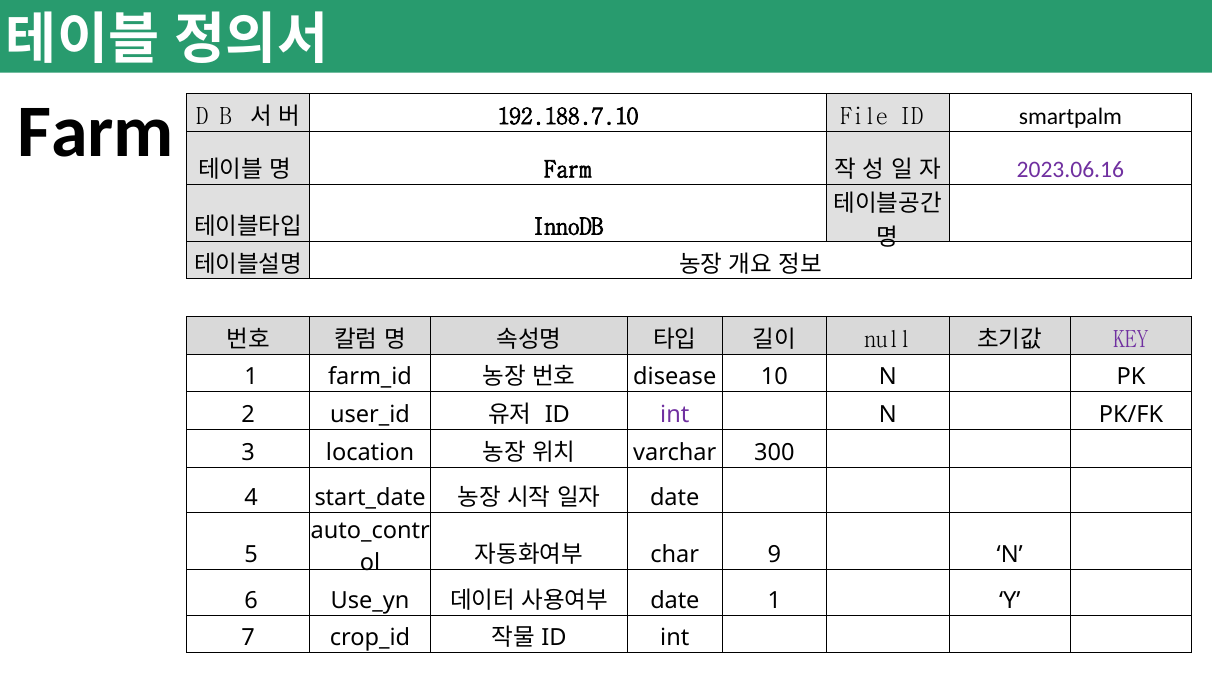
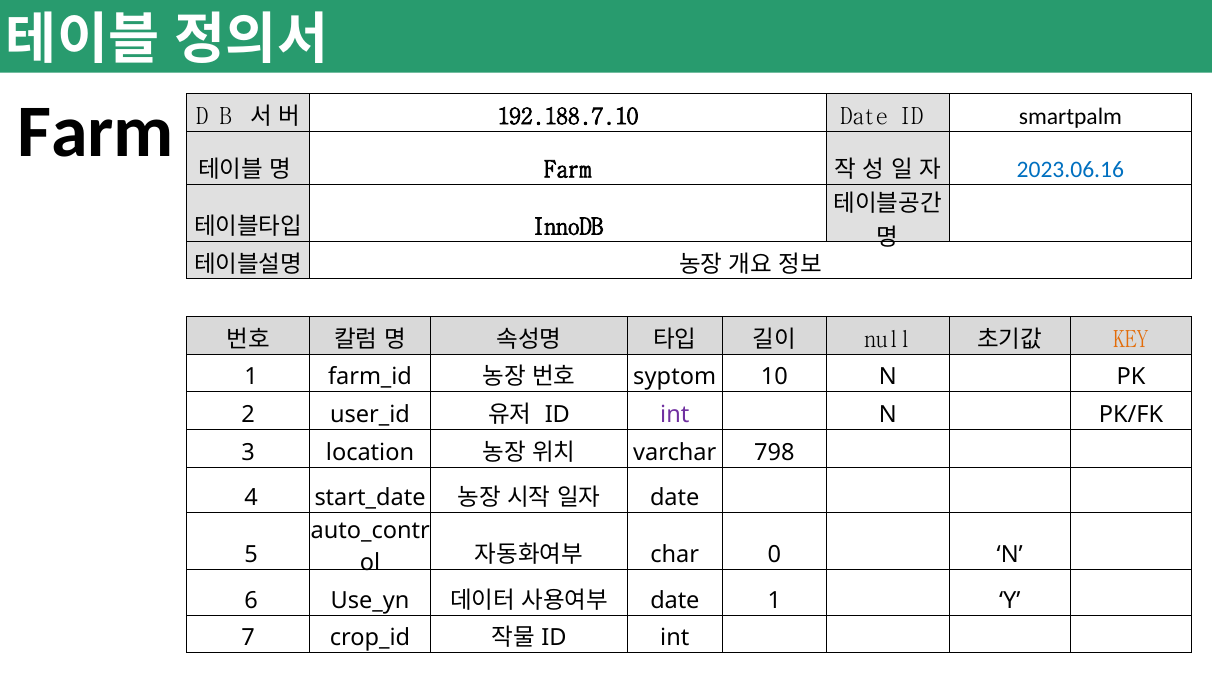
192.188.7.10 File: File -> Date
2023.06.16 colour: purple -> blue
KEY colour: purple -> orange
disease: disease -> syptom
300: 300 -> 798
9: 9 -> 0
